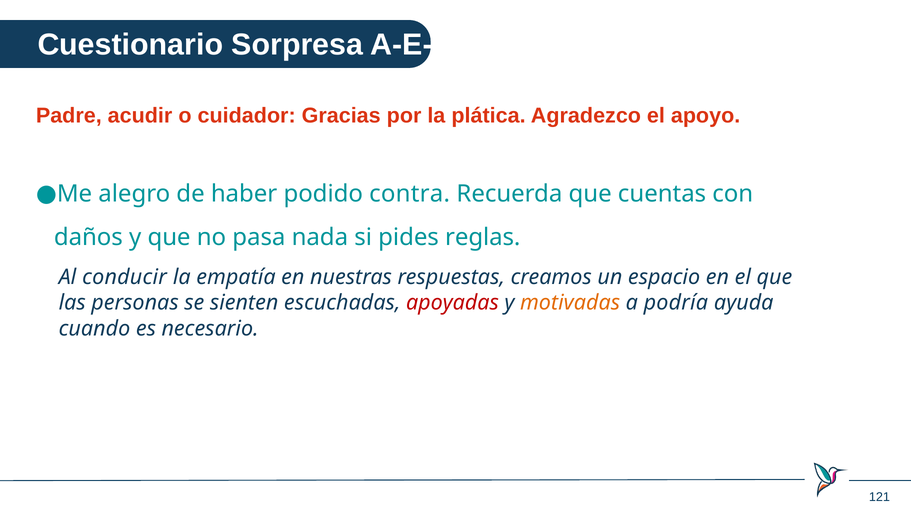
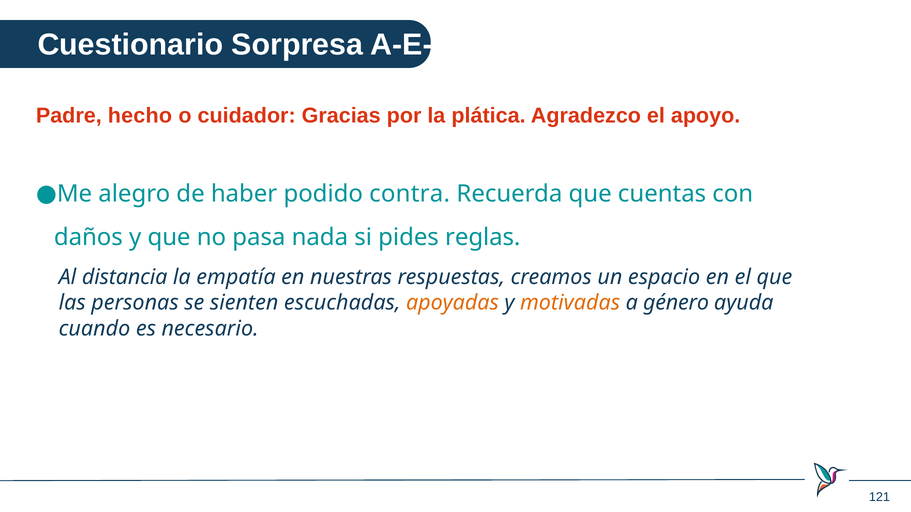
acudir: acudir -> hecho
conducir: conducir -> distancia
apoyadas colour: red -> orange
podría: podría -> género
